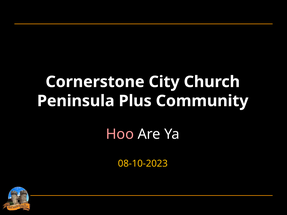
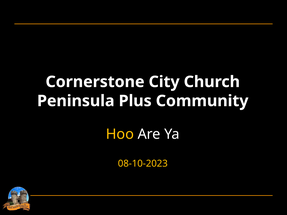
Hoo colour: pink -> yellow
